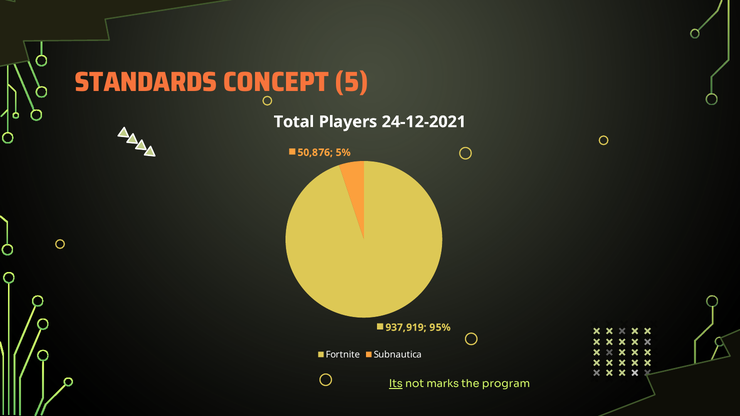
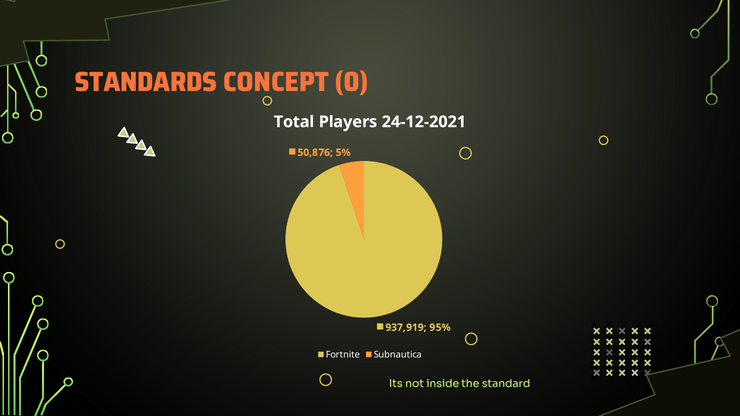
5: 5 -> 0
Its underline: present -> none
marks: marks -> inside
program: program -> standard
